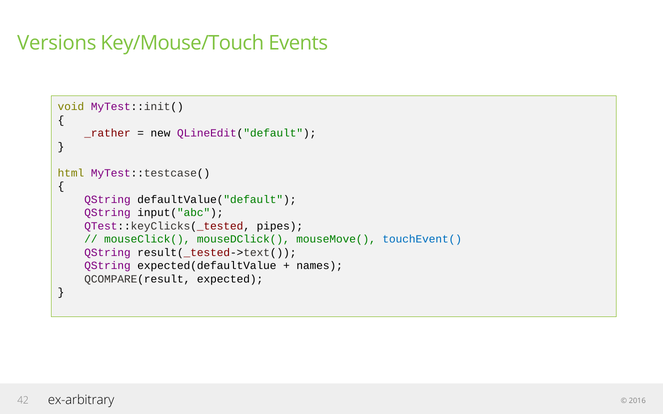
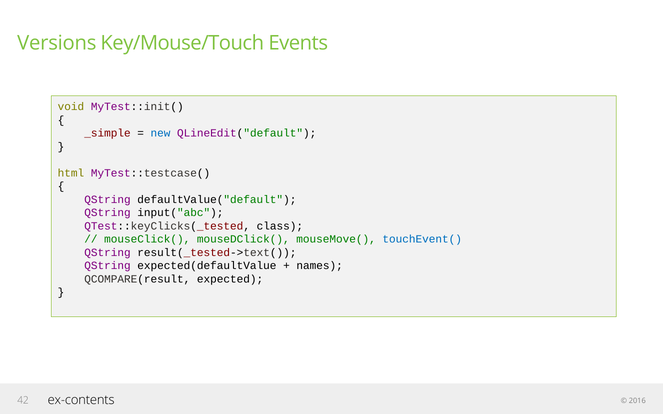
_rather: _rather -> _simple
new colour: black -> blue
pipes: pipes -> class
ex-arbitrary: ex-arbitrary -> ex-contents
